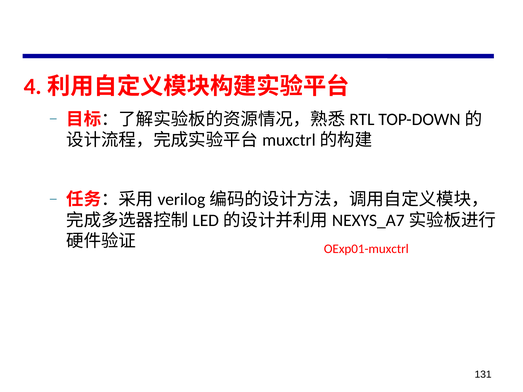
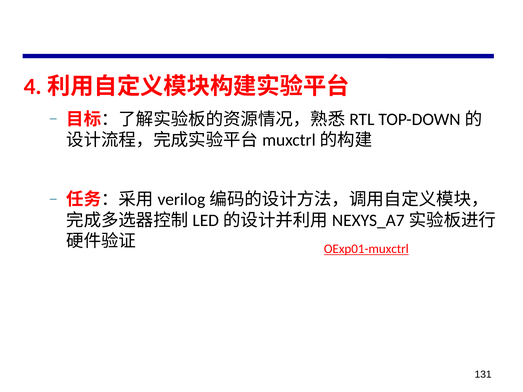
OExp01-muxctrl underline: none -> present
